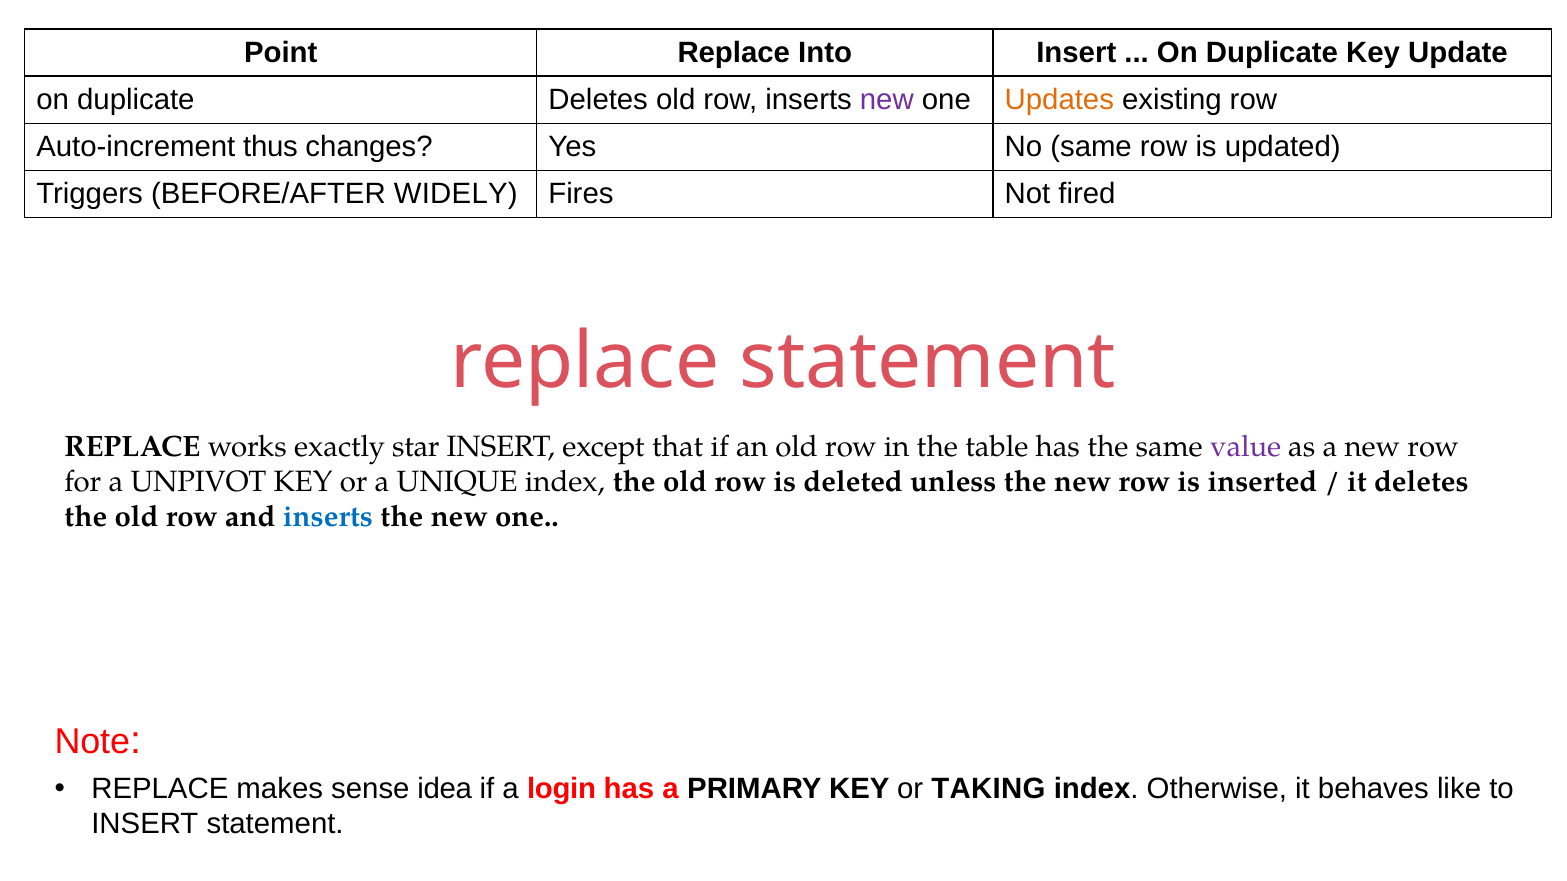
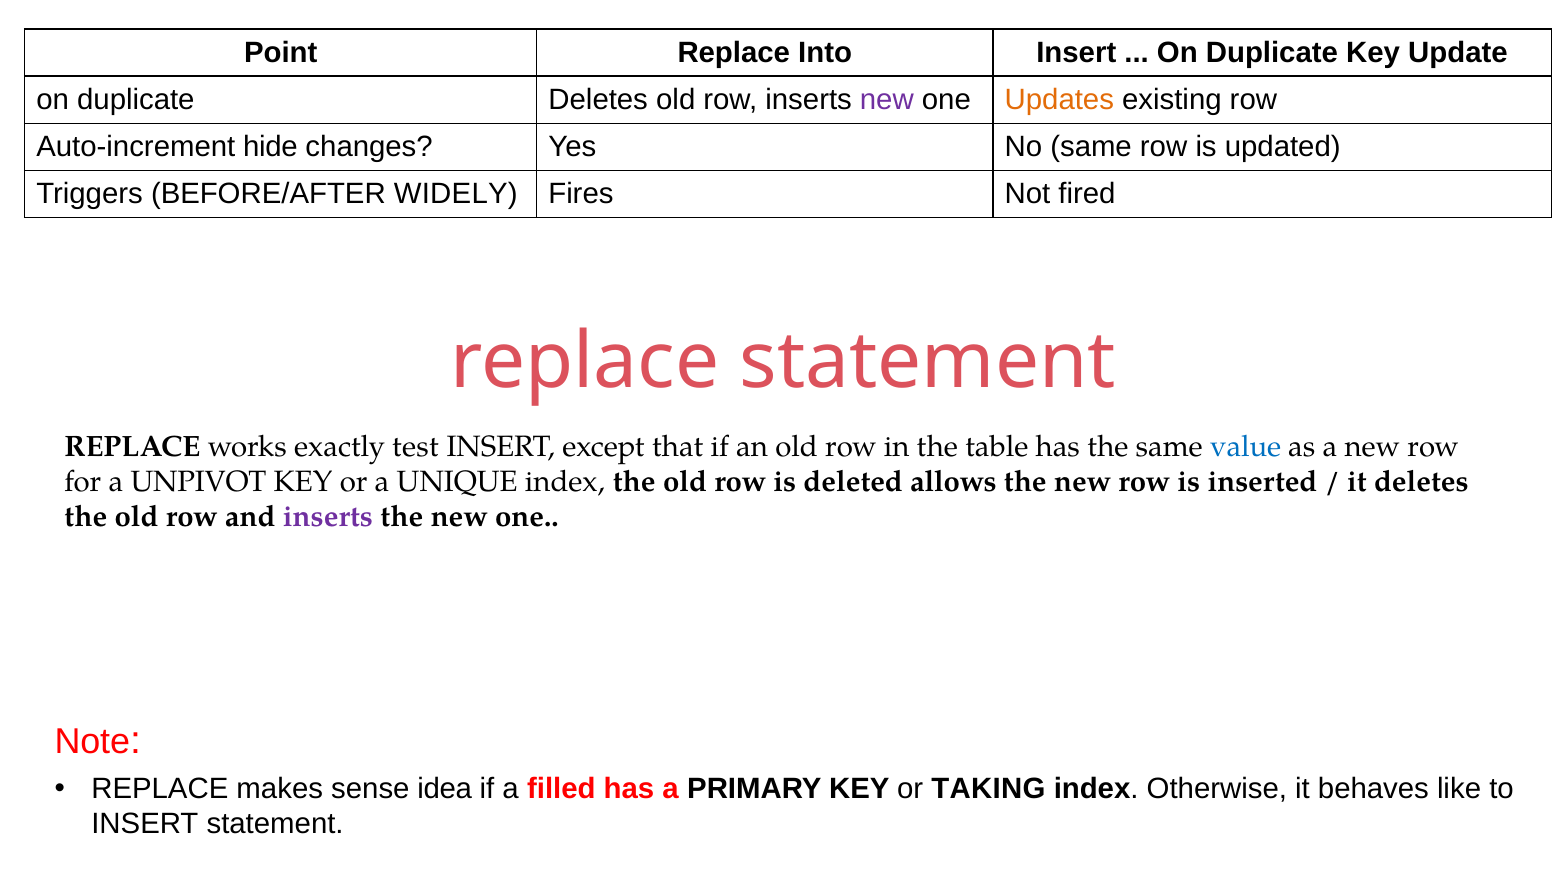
thus: thus -> hide
star: star -> test
value colour: purple -> blue
unless: unless -> allows
inserts at (328, 517) colour: blue -> purple
login: login -> filled
